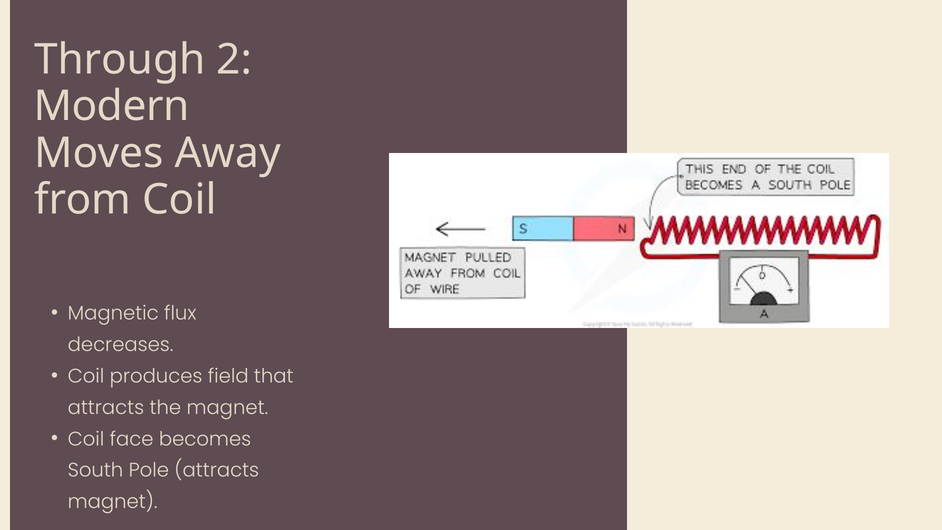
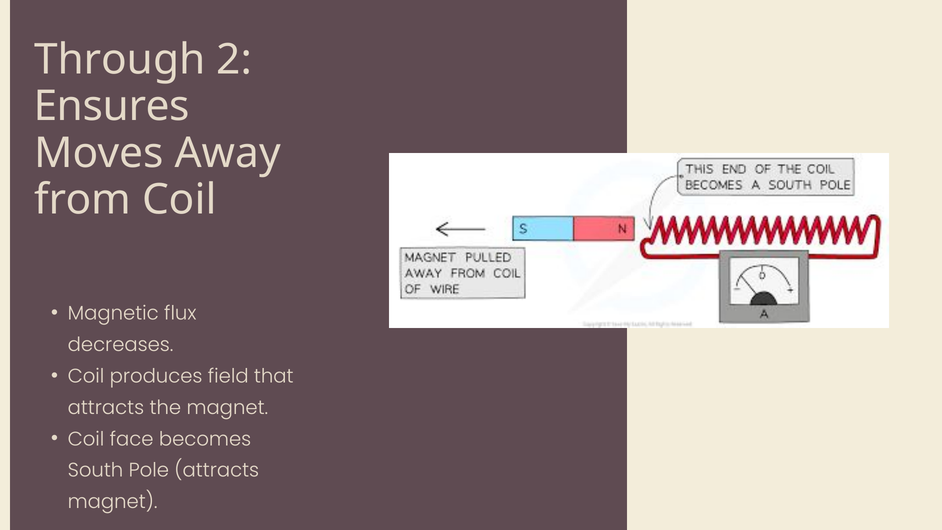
Modern: Modern -> Ensures
